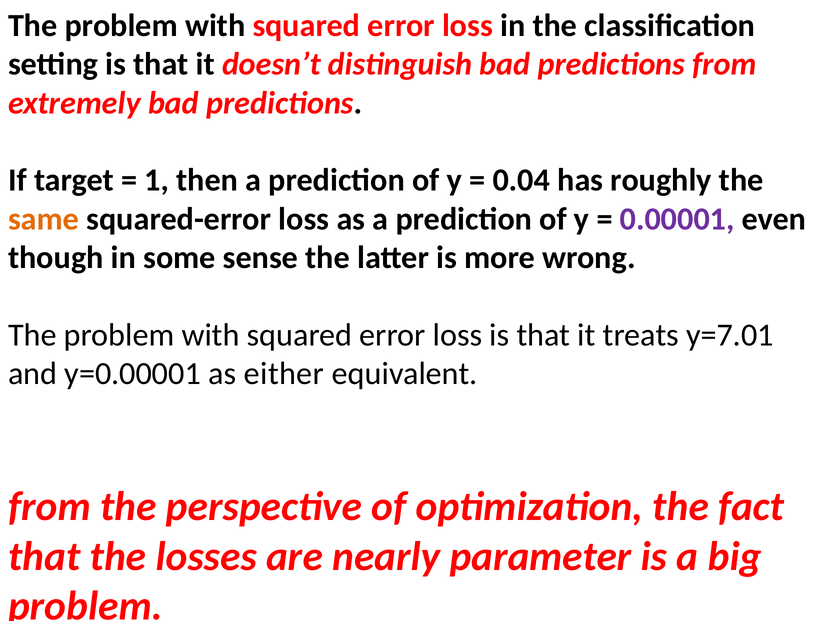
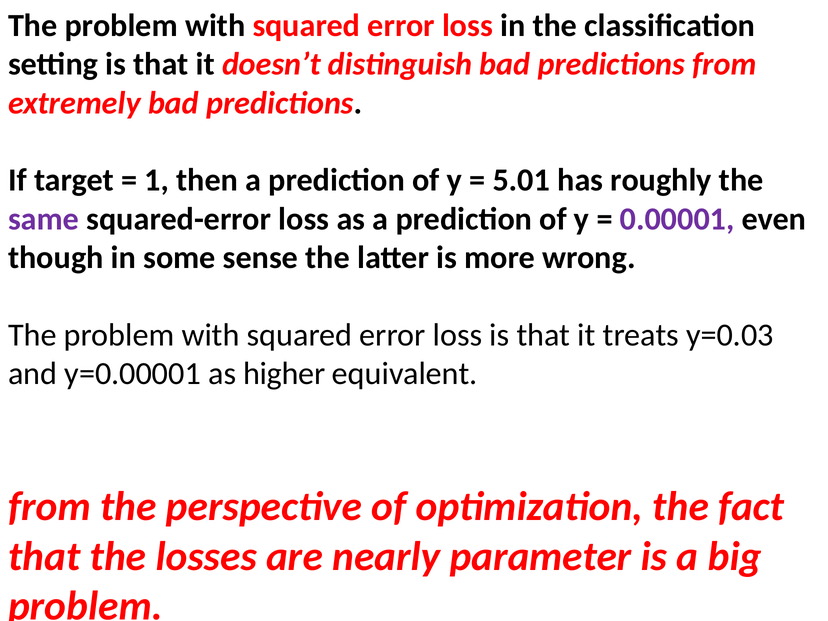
0.04: 0.04 -> 5.01
same colour: orange -> purple
y=7.01: y=7.01 -> y=0.03
either: either -> higher
